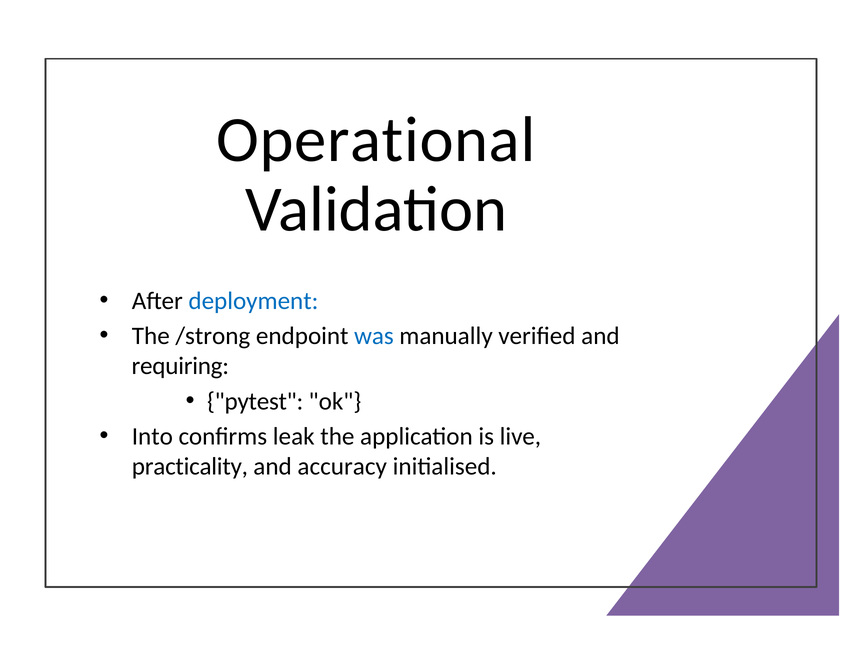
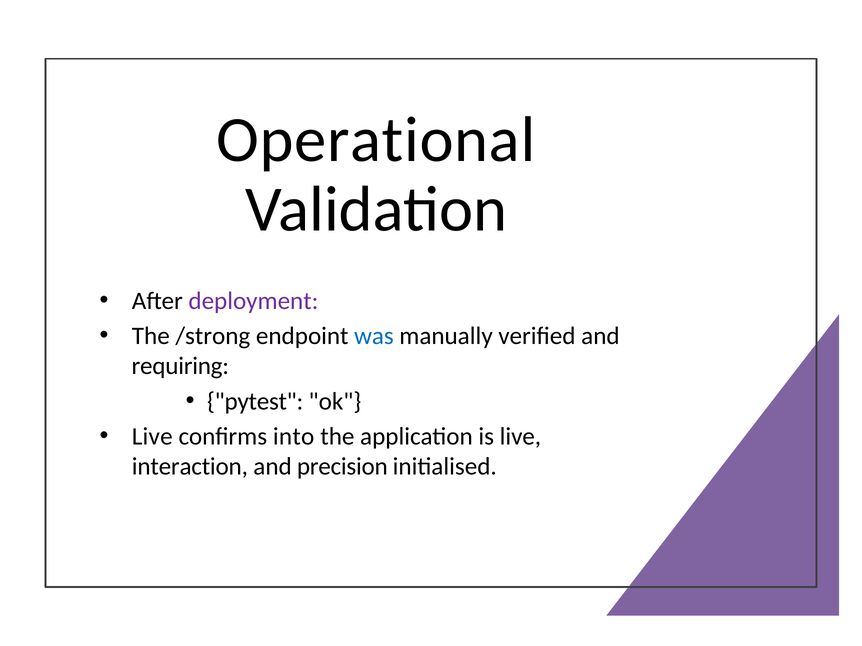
deployment colour: blue -> purple
Into at (152, 437): Into -> Live
leak: leak -> into
practicality: practicality -> interaction
accuracy: accuracy -> precision
